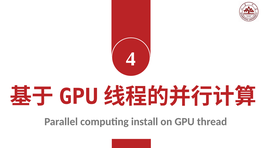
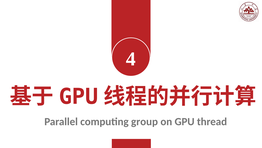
install: install -> group
